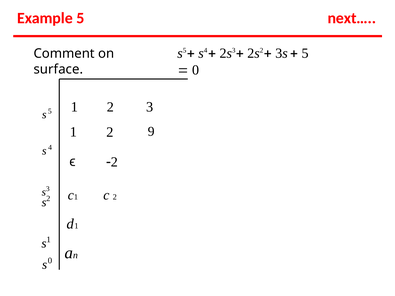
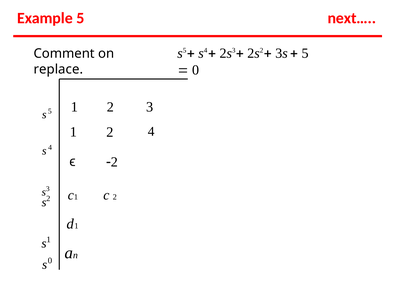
surface: surface -> replace
2 9: 9 -> 4
